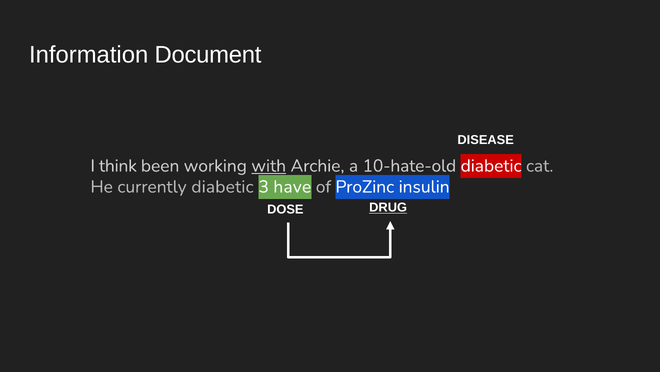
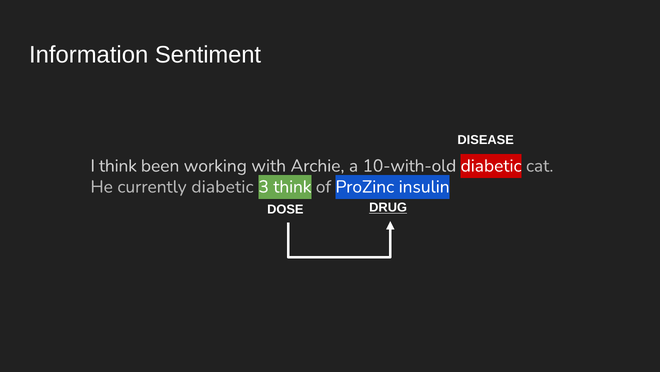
Document: Document -> Sentiment
with underline: present -> none
10-hate-old: 10-hate-old -> 10-with-old
3 have: have -> think
